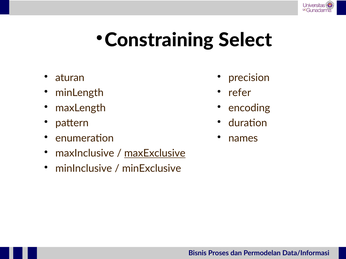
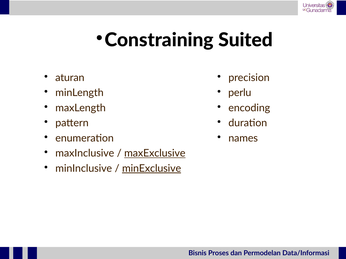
Select: Select -> Suited
refer: refer -> perlu
minExclusive underline: none -> present
